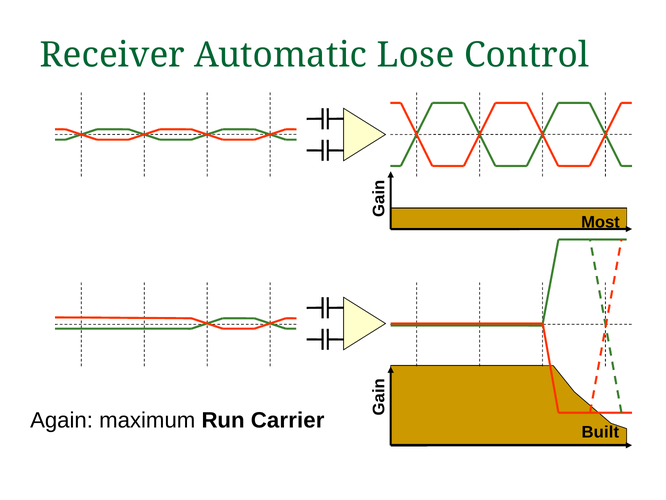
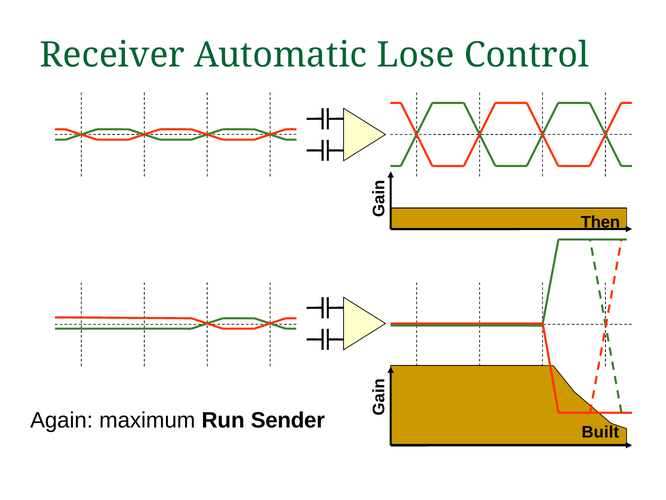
Most: Most -> Then
Carrier: Carrier -> Sender
